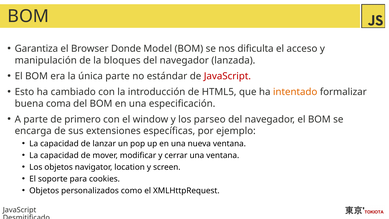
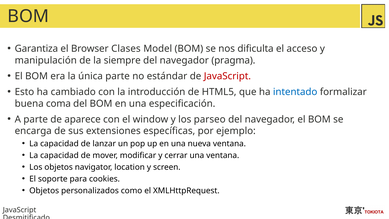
Donde: Donde -> Clases
bloques: bloques -> siempre
lanzada: lanzada -> pragma
intentado colour: orange -> blue
primero: primero -> aparece
